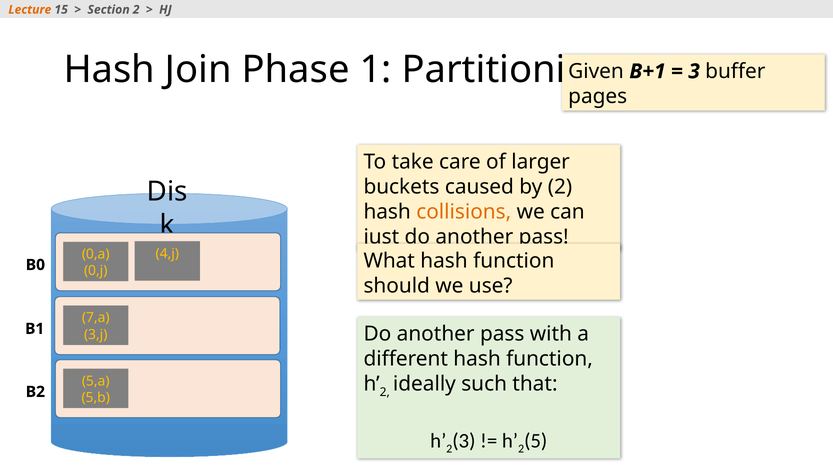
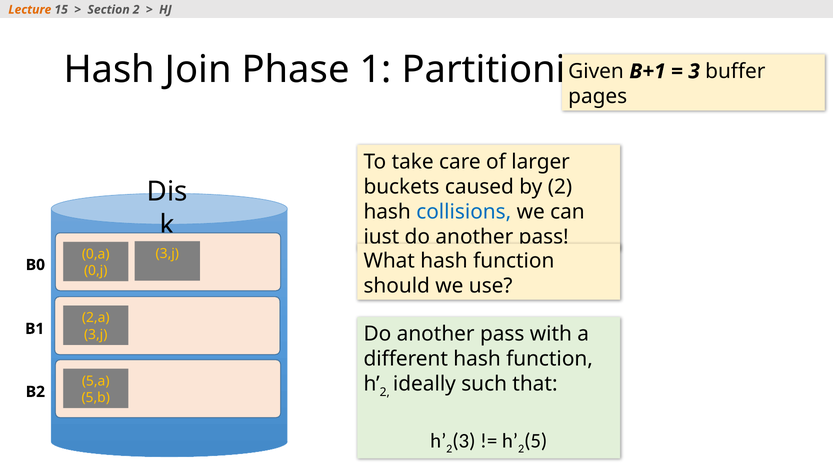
collisions colour: orange -> blue
4,j at (167, 254): 4,j -> 3,j
7,a: 7,a -> 2,a
